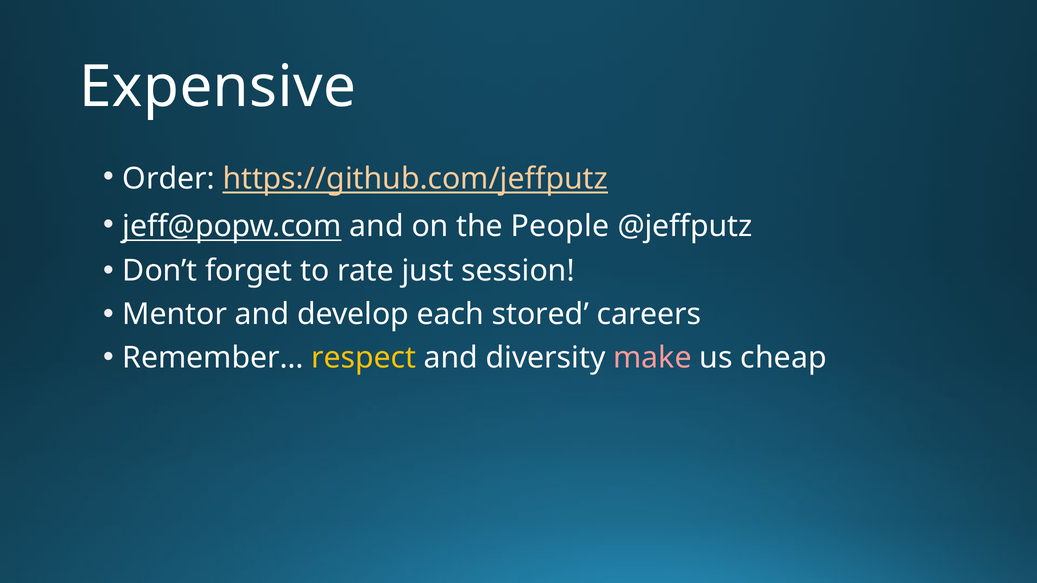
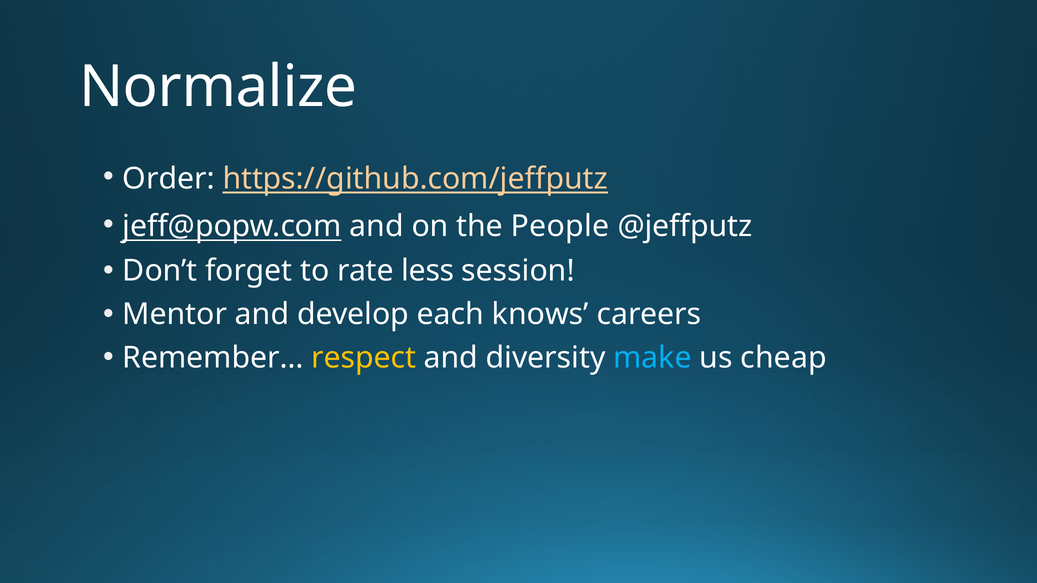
Expensive: Expensive -> Normalize
just: just -> less
stored: stored -> knows
make colour: pink -> light blue
